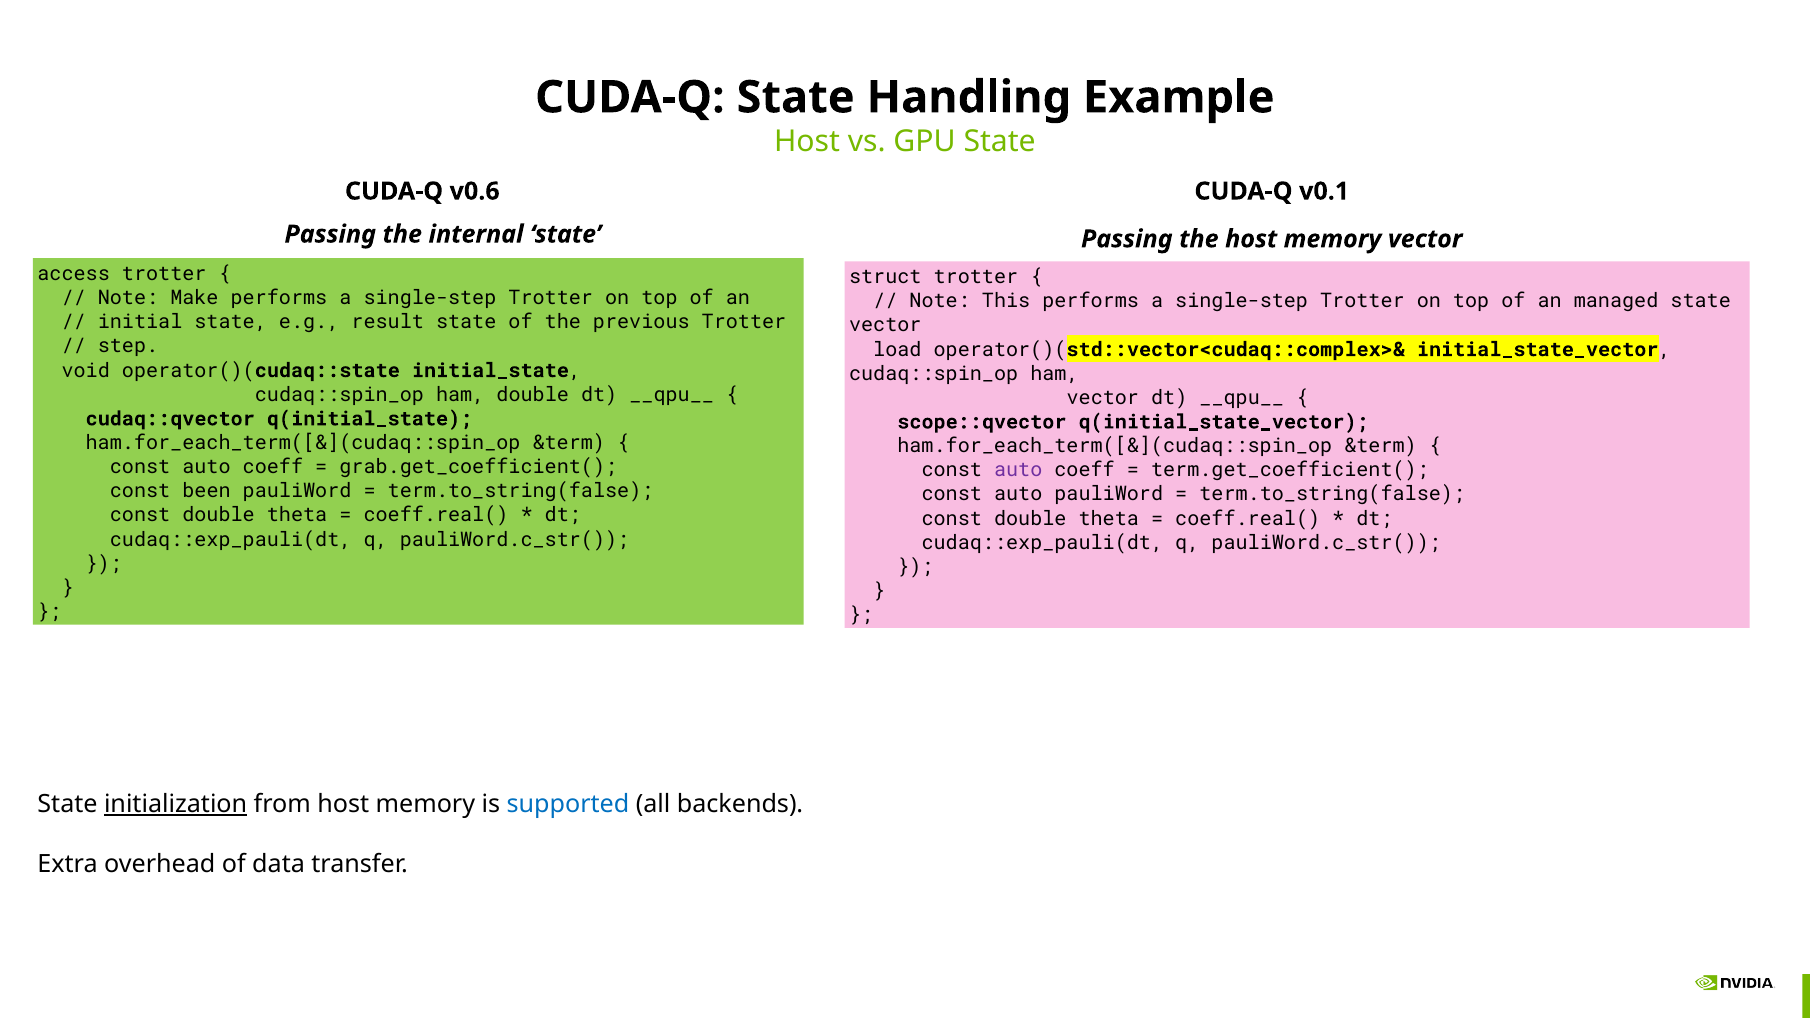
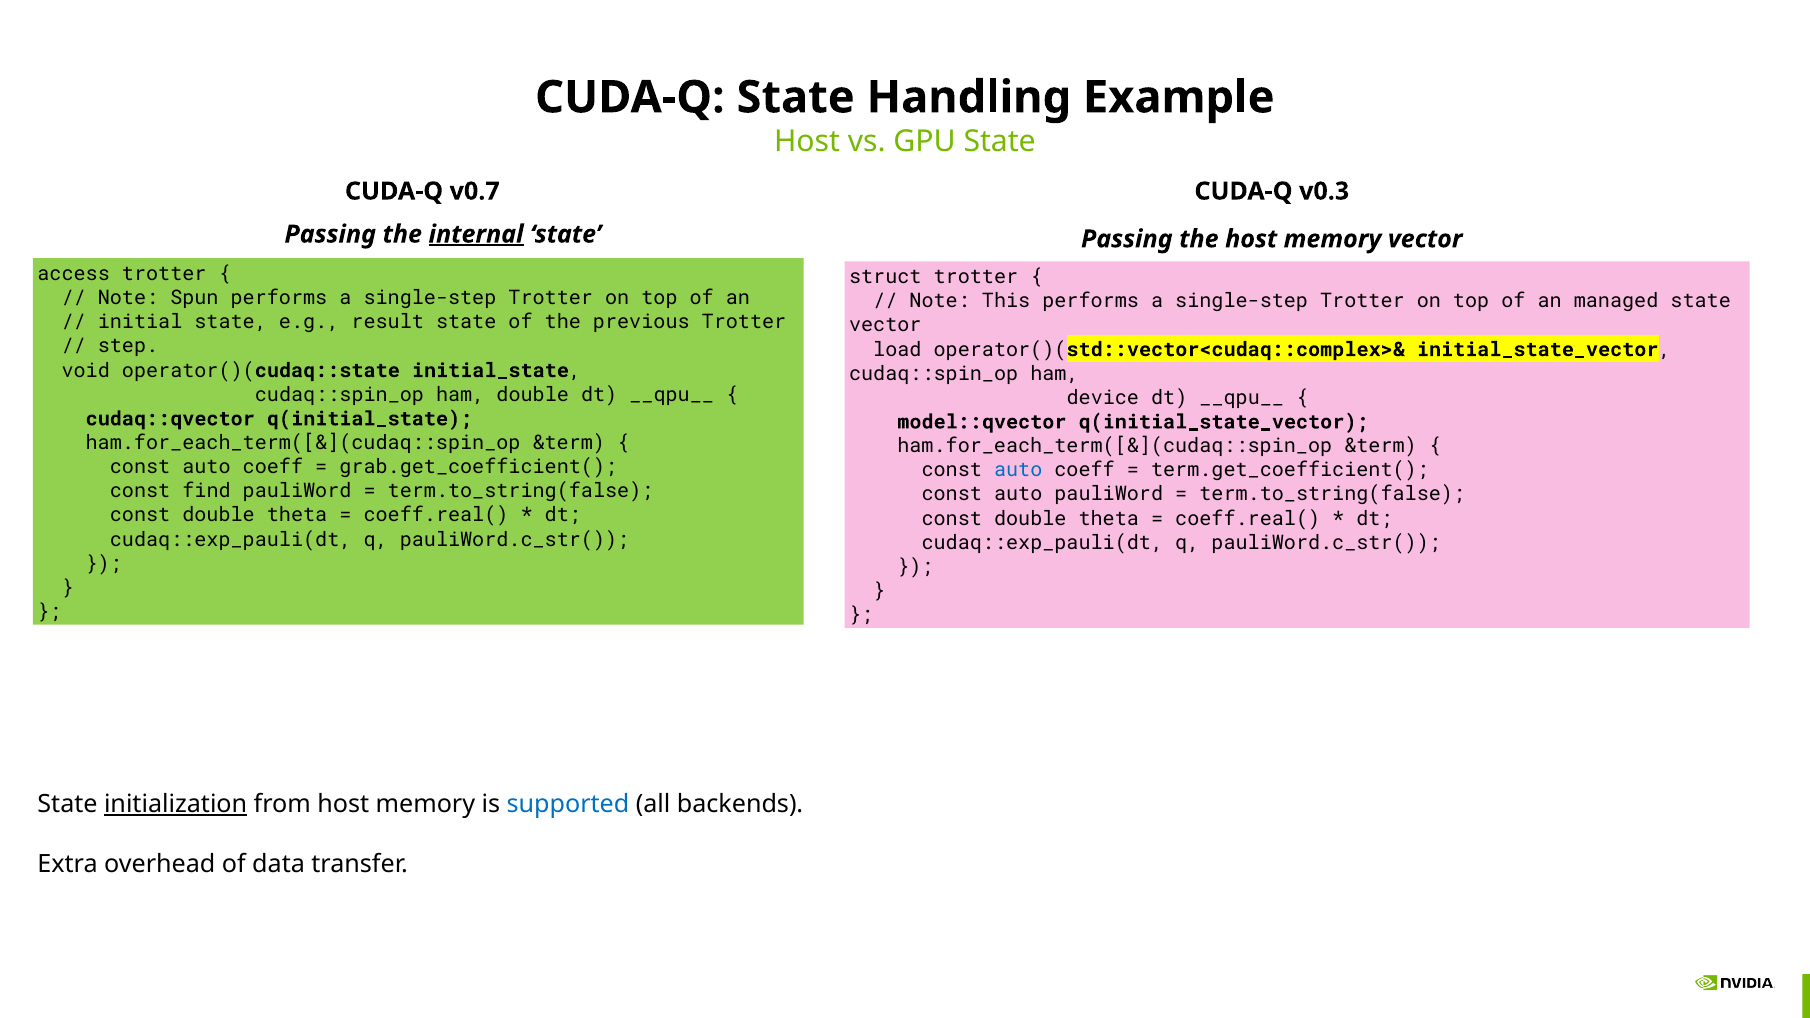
v0.6: v0.6 -> v0.7
v0.1: v0.1 -> v0.3
internal underline: none -> present
Make: Make -> Spun
vector at (1103, 398): vector -> device
scope::qvector: scope::qvector -> model::qvector
auto at (1018, 470) colour: purple -> blue
been: been -> find
